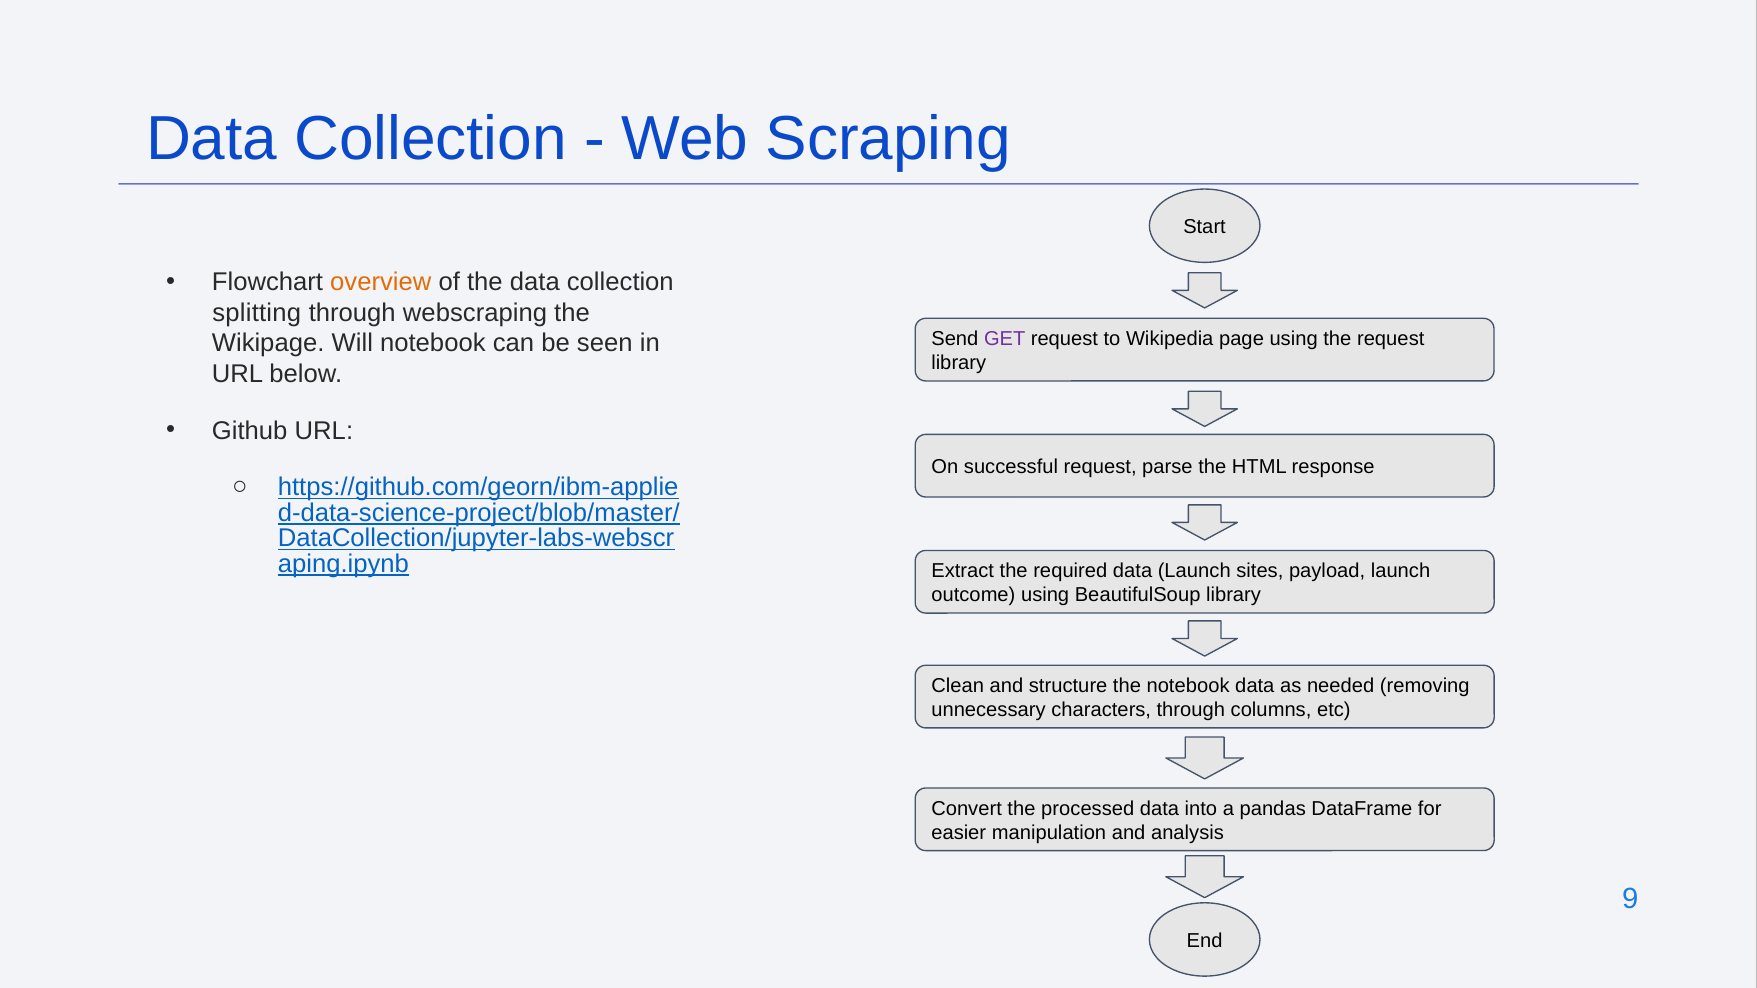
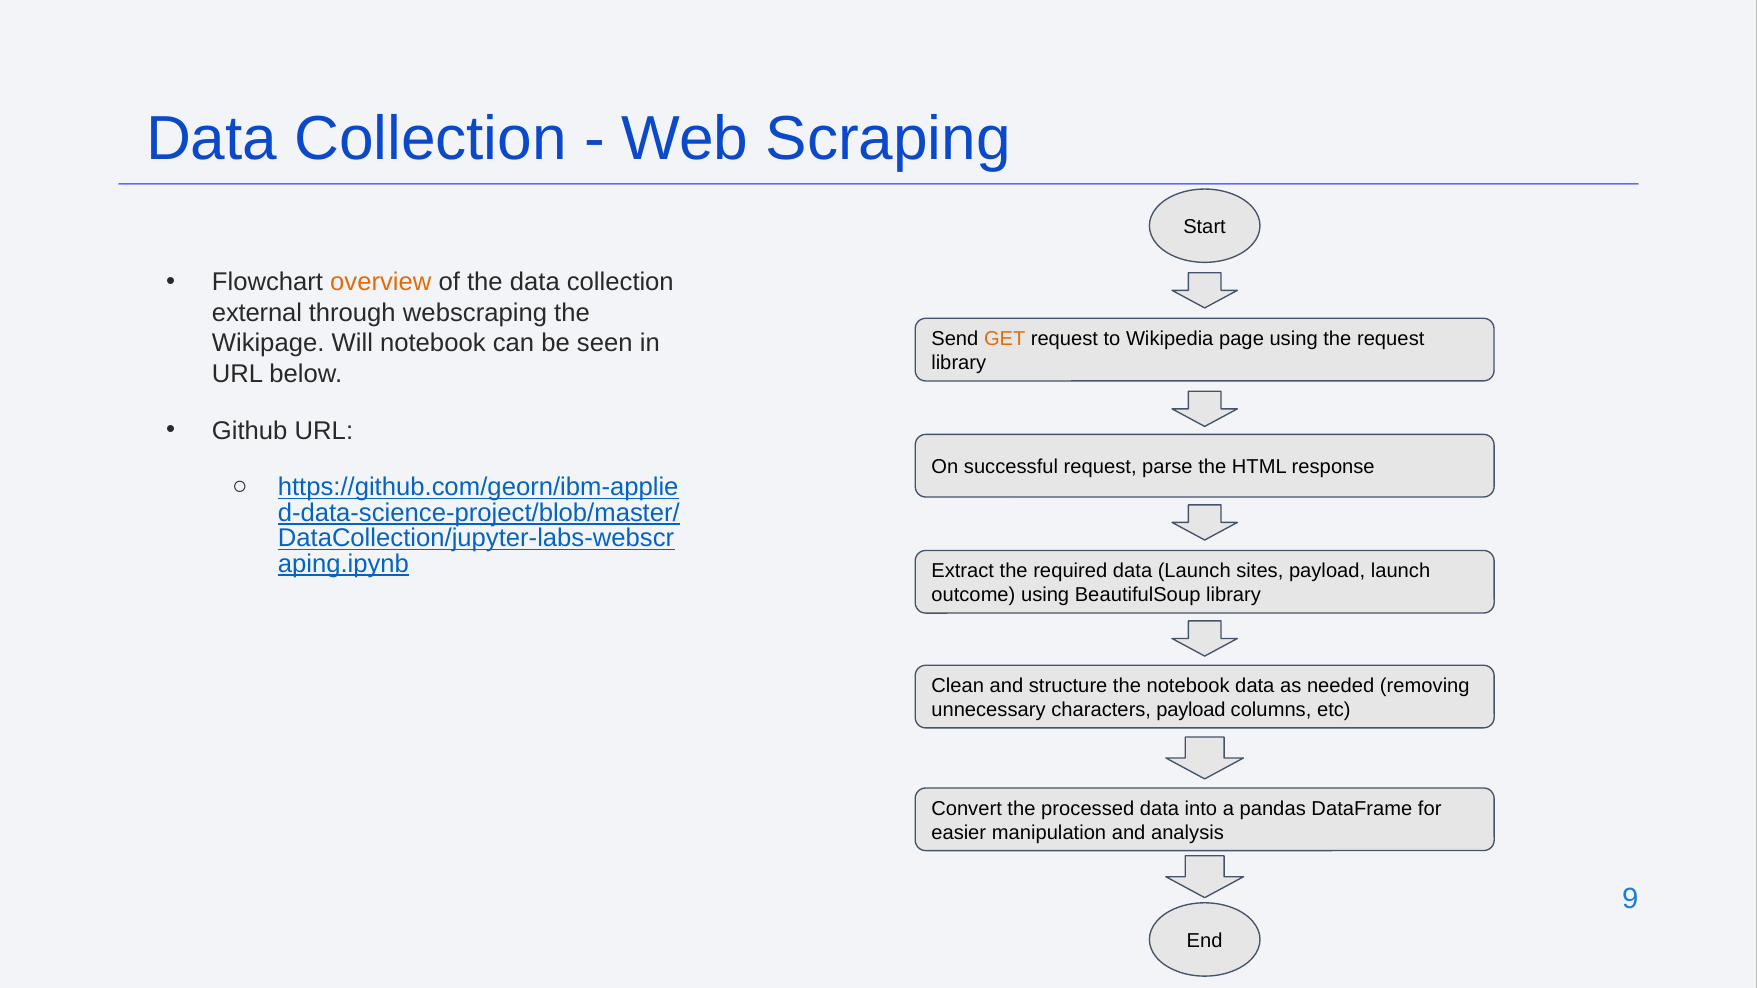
splitting: splitting -> external
GET colour: purple -> orange
characters through: through -> payload
